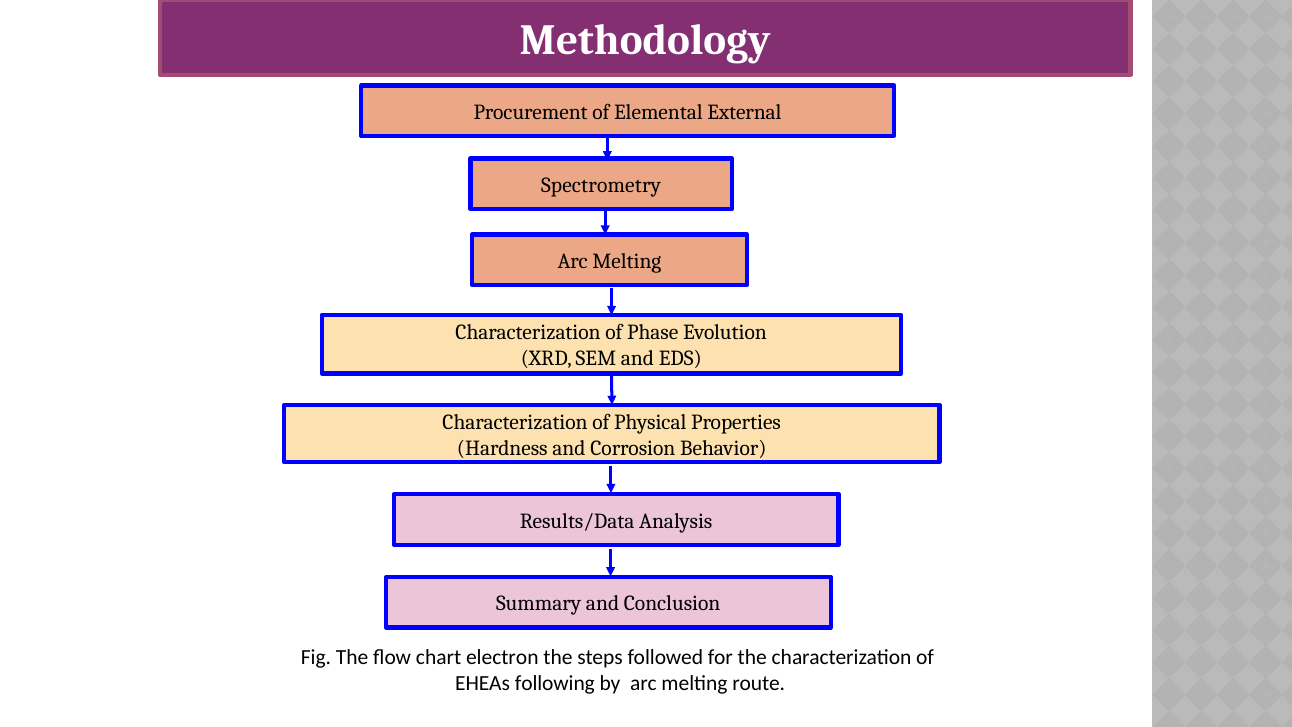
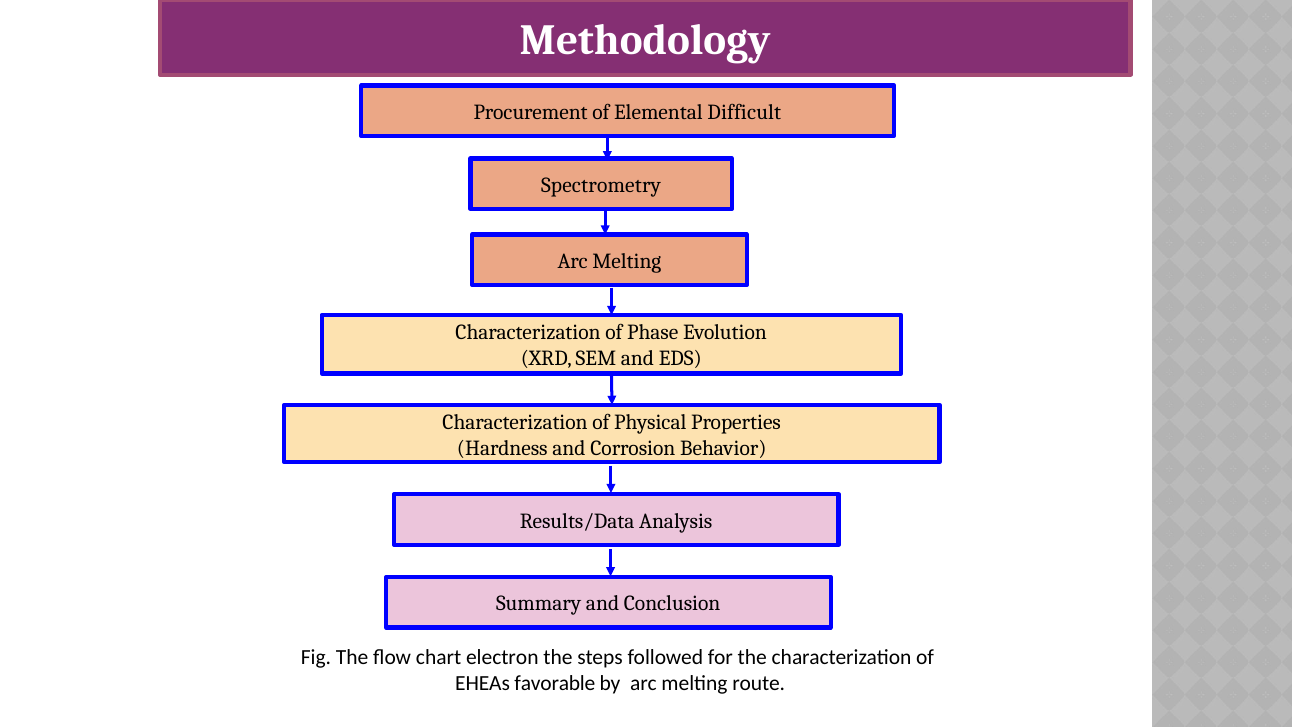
External: External -> Difficult
following: following -> favorable
